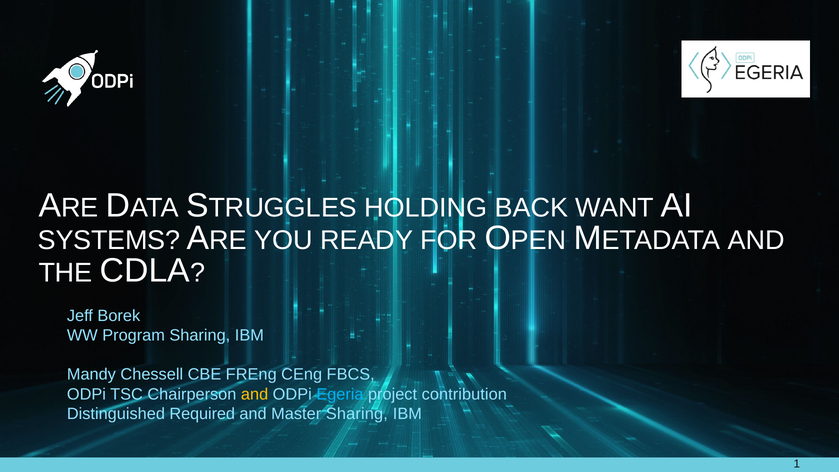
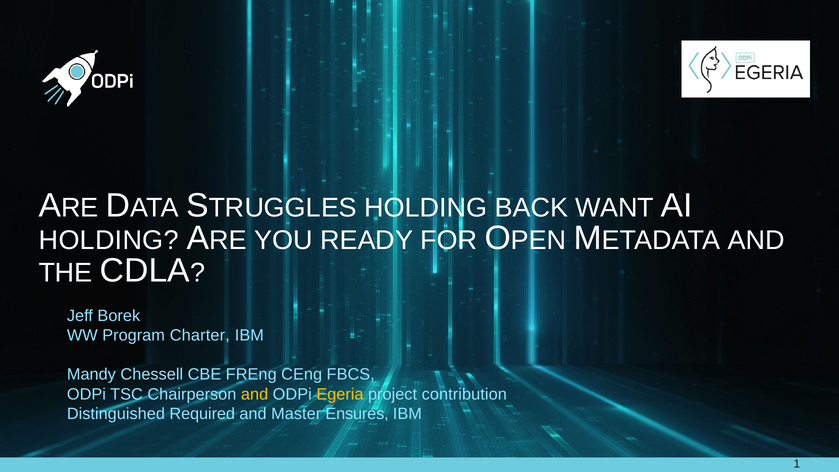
SYSTEMS at (109, 240): SYSTEMS -> HOLDING
Program Sharing: Sharing -> Charter
Egeria colour: light blue -> yellow
Master Sharing: Sharing -> Ensures
